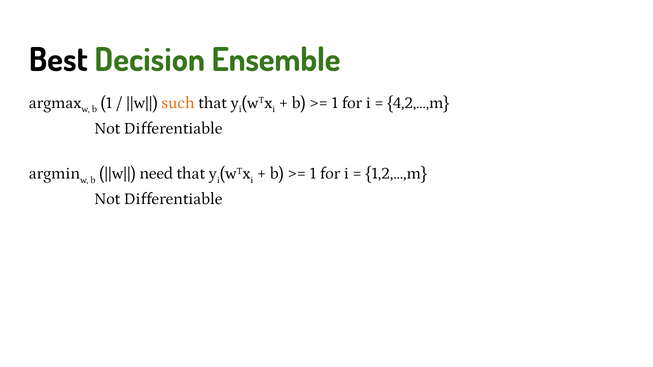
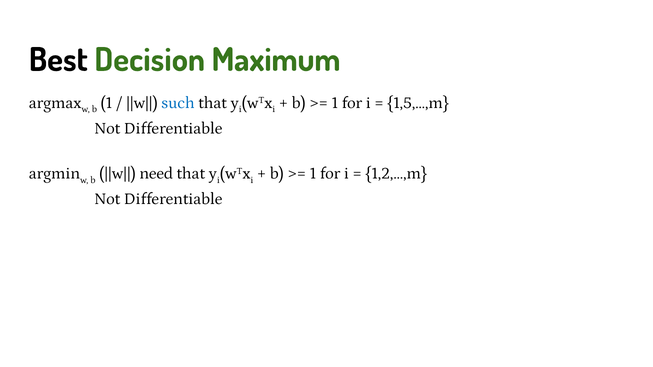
Ensemble: Ensemble -> Maximum
such colour: orange -> blue
4,2,…,m: 4,2,…,m -> 1,5,…,m
